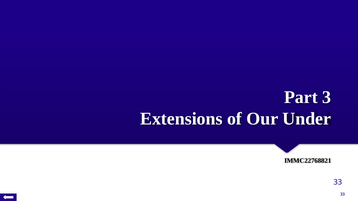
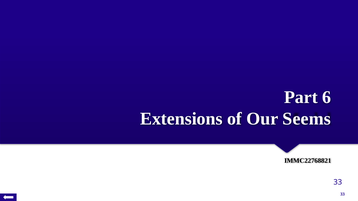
3: 3 -> 6
Under: Under -> Seems
